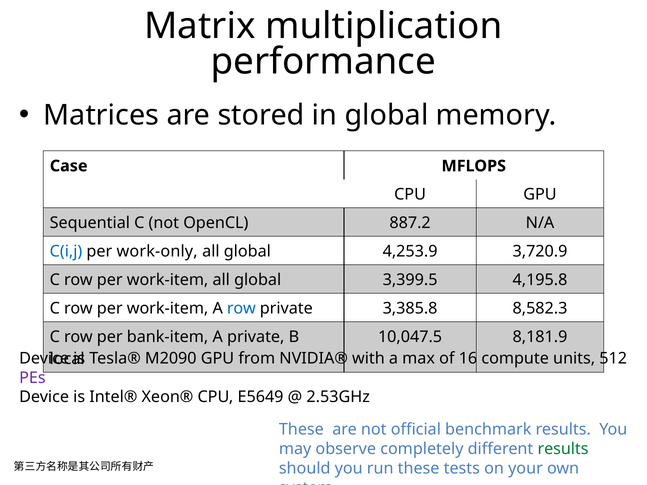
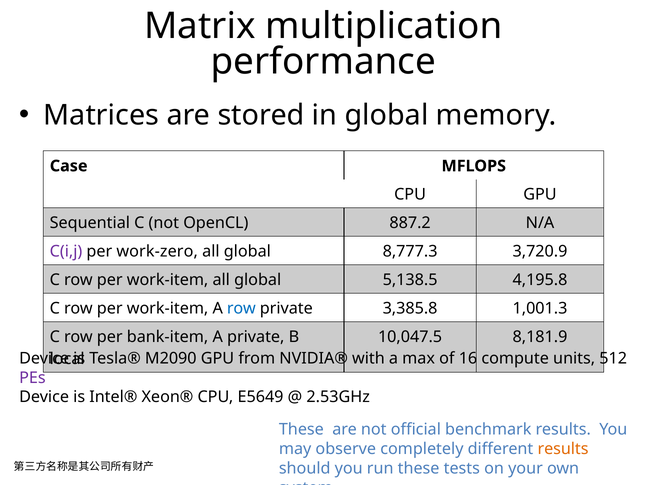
C(i,j colour: blue -> purple
work-only: work-only -> work-zero
4,253.9: 4,253.9 -> 8,777.3
3,399.5: 3,399.5 -> 5,138.5
8,582.3: 8,582.3 -> 1,001.3
results at (563, 449) colour: green -> orange
